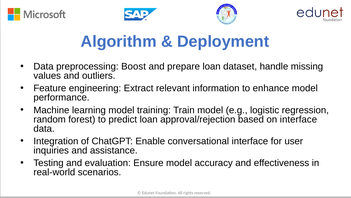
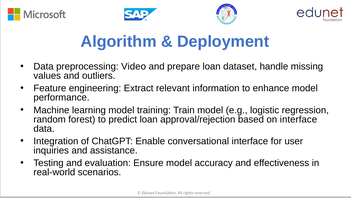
Boost: Boost -> Video
